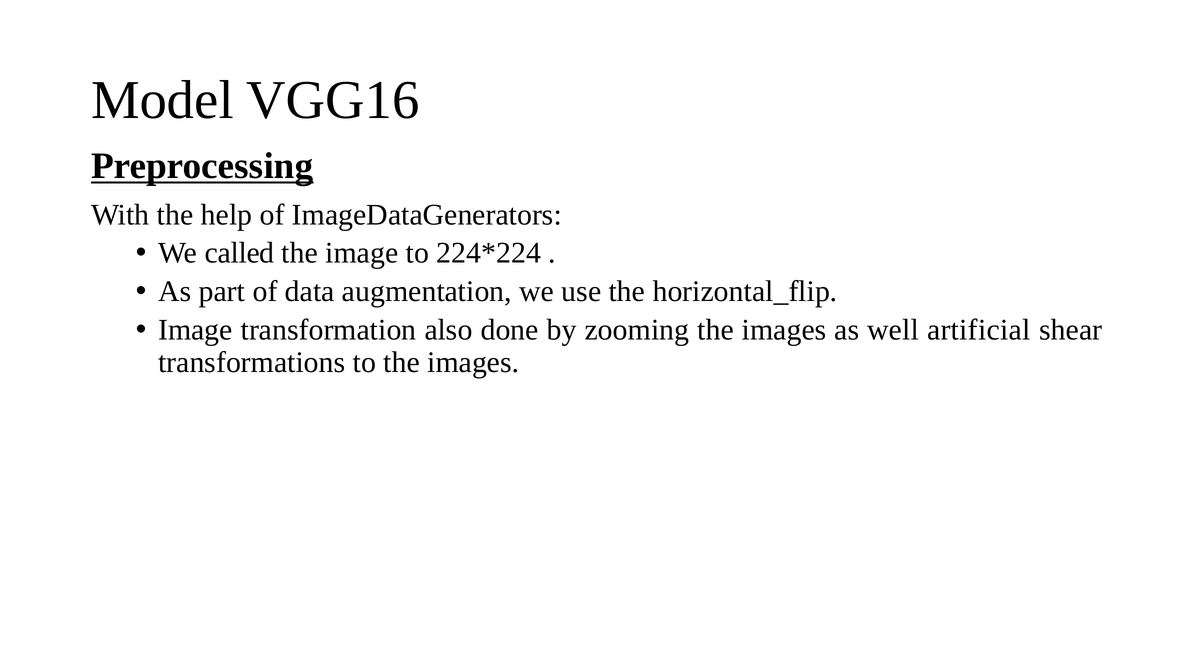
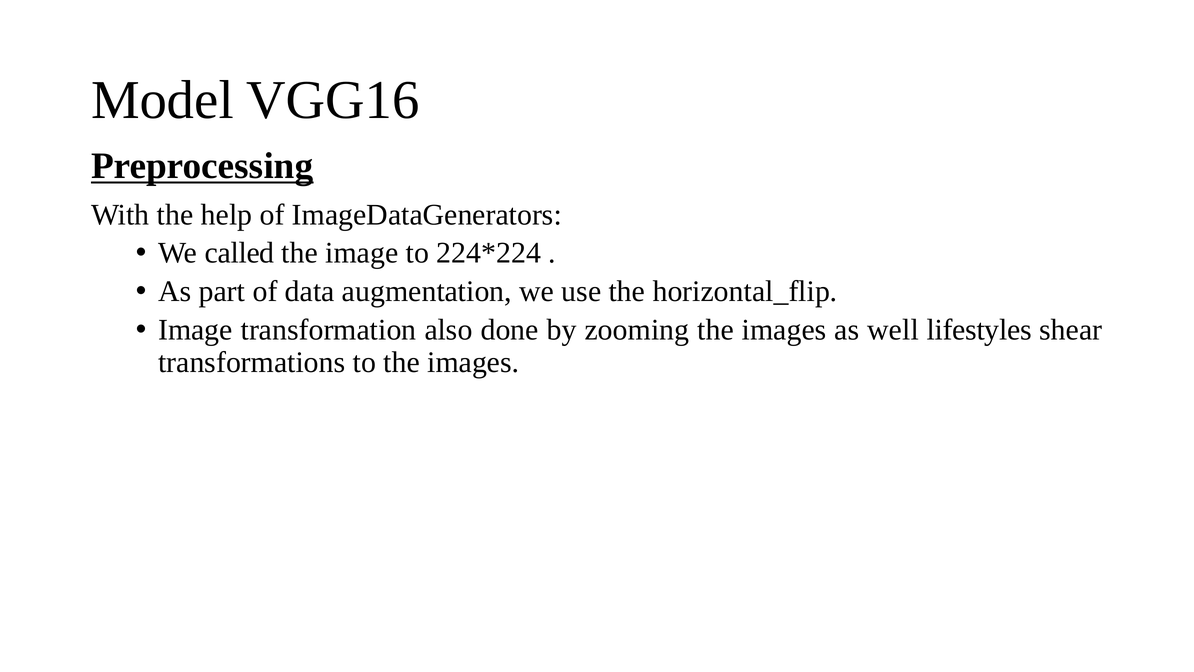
artificial: artificial -> lifestyles
